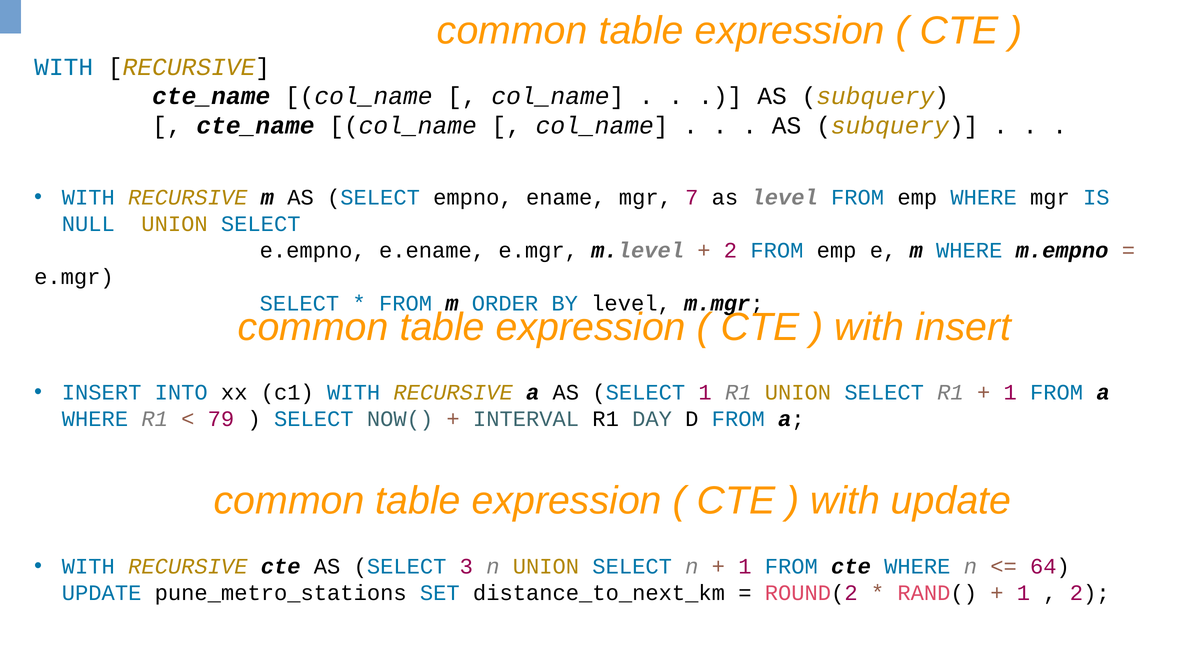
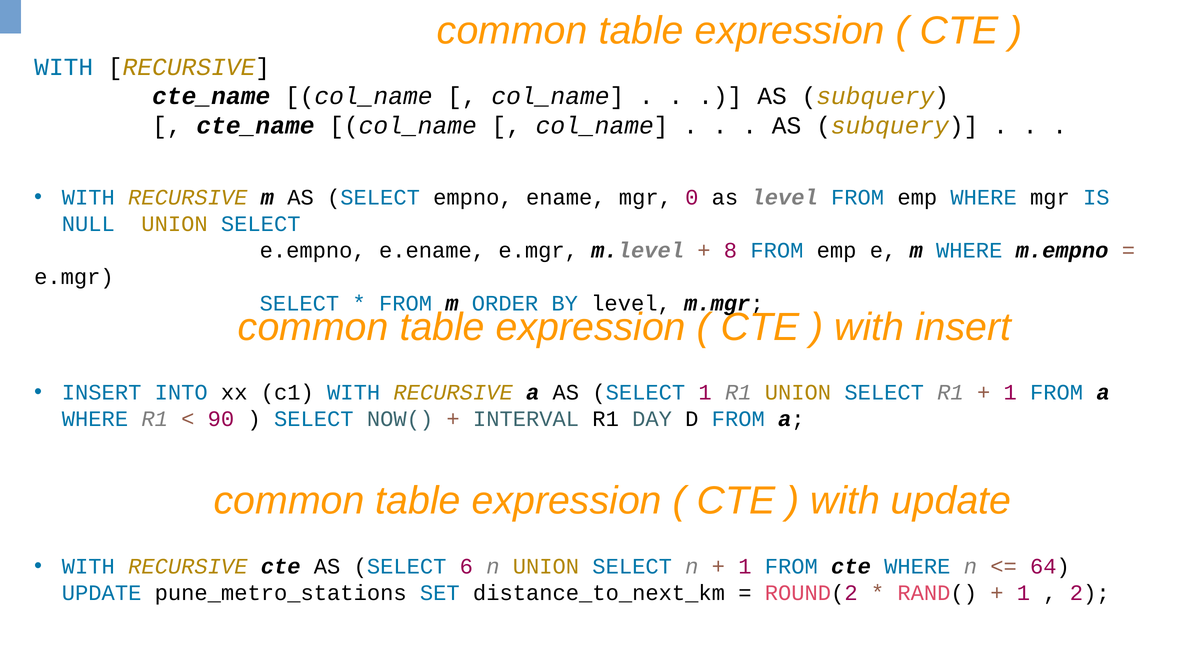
7: 7 -> 0
2 at (730, 251): 2 -> 8
79: 79 -> 90
3: 3 -> 6
